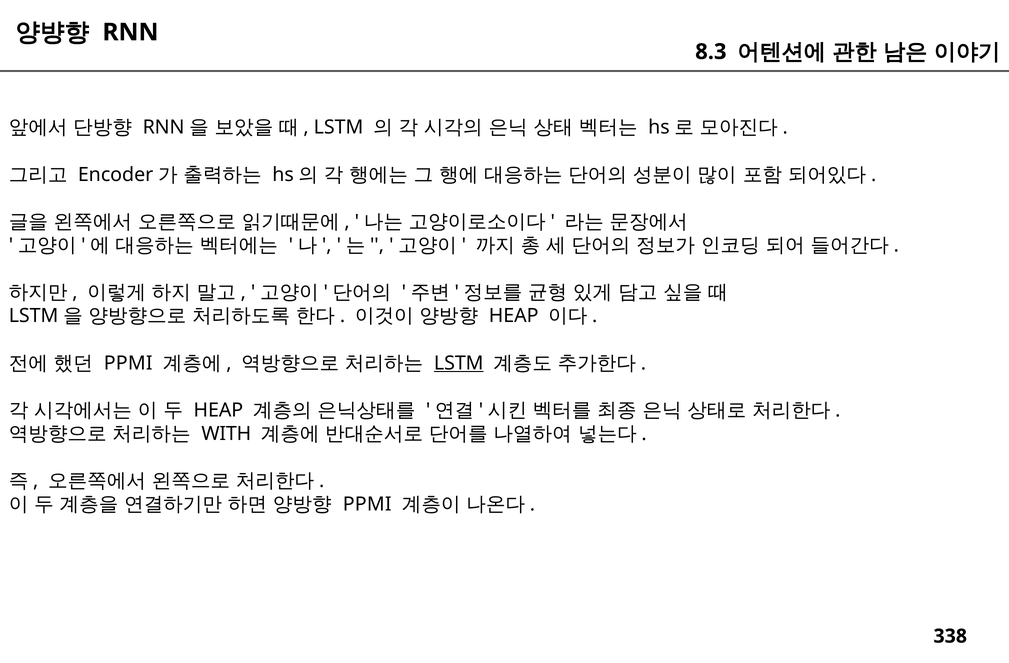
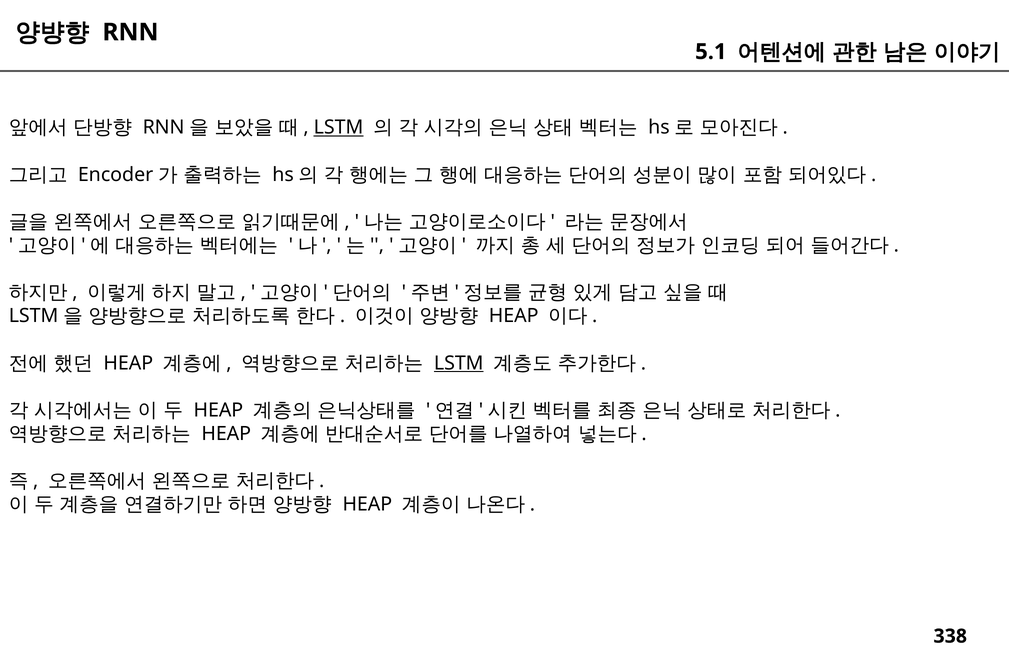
8.3: 8.3 -> 5.1
LSTM at (339, 127) underline: none -> present
PPMI at (128, 363): PPMI -> HEAP
WITH at (226, 434): WITH -> HEAP
PPMI at (367, 504): PPMI -> HEAP
